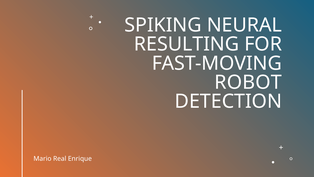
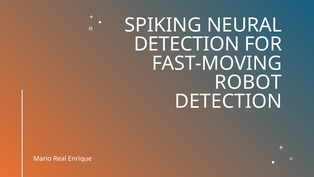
RESULTING at (187, 44): RESULTING -> DETECTION
